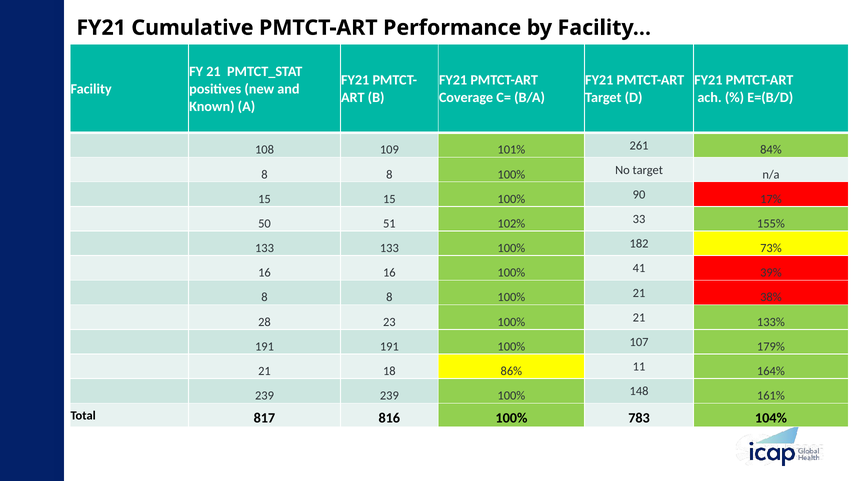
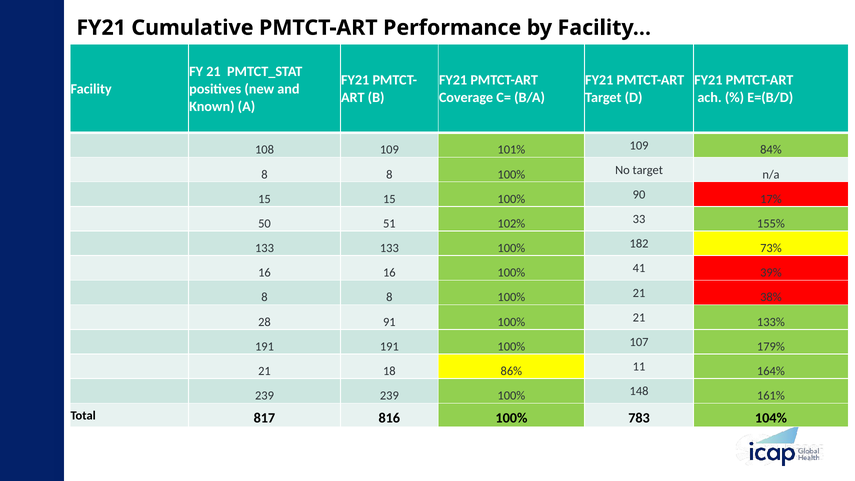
101% 261: 261 -> 109
23: 23 -> 91
